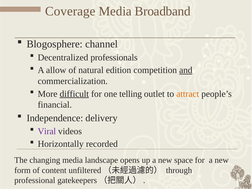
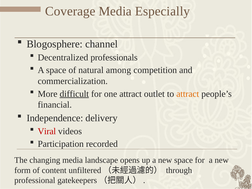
Broadband: Broadband -> Especially
A allow: allow -> space
edition: edition -> among
and underline: present -> none
one telling: telling -> attract
Viral colour: purple -> red
Horizontally: Horizontally -> Participation
